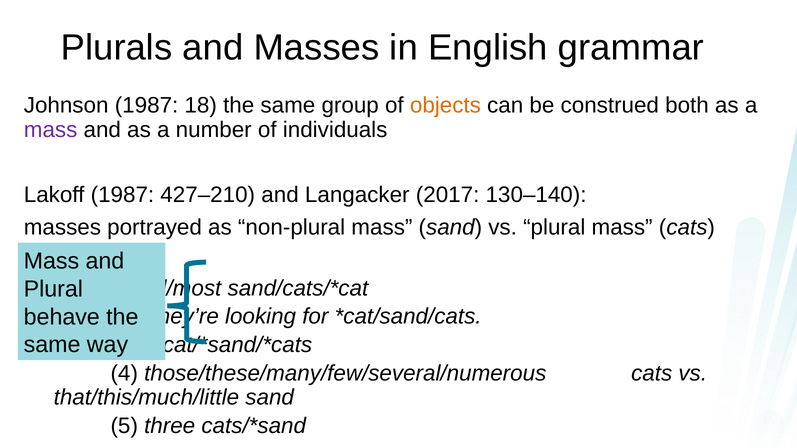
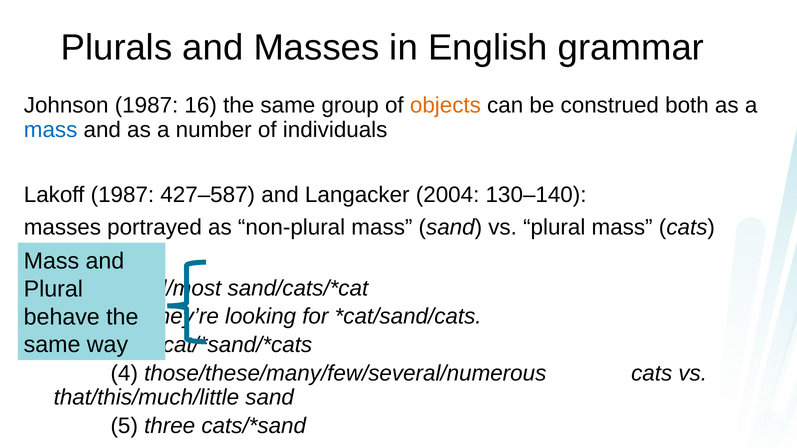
18: 18 -> 16
mass at (51, 130) colour: purple -> blue
427–210: 427–210 -> 427–587
2017: 2017 -> 2004
